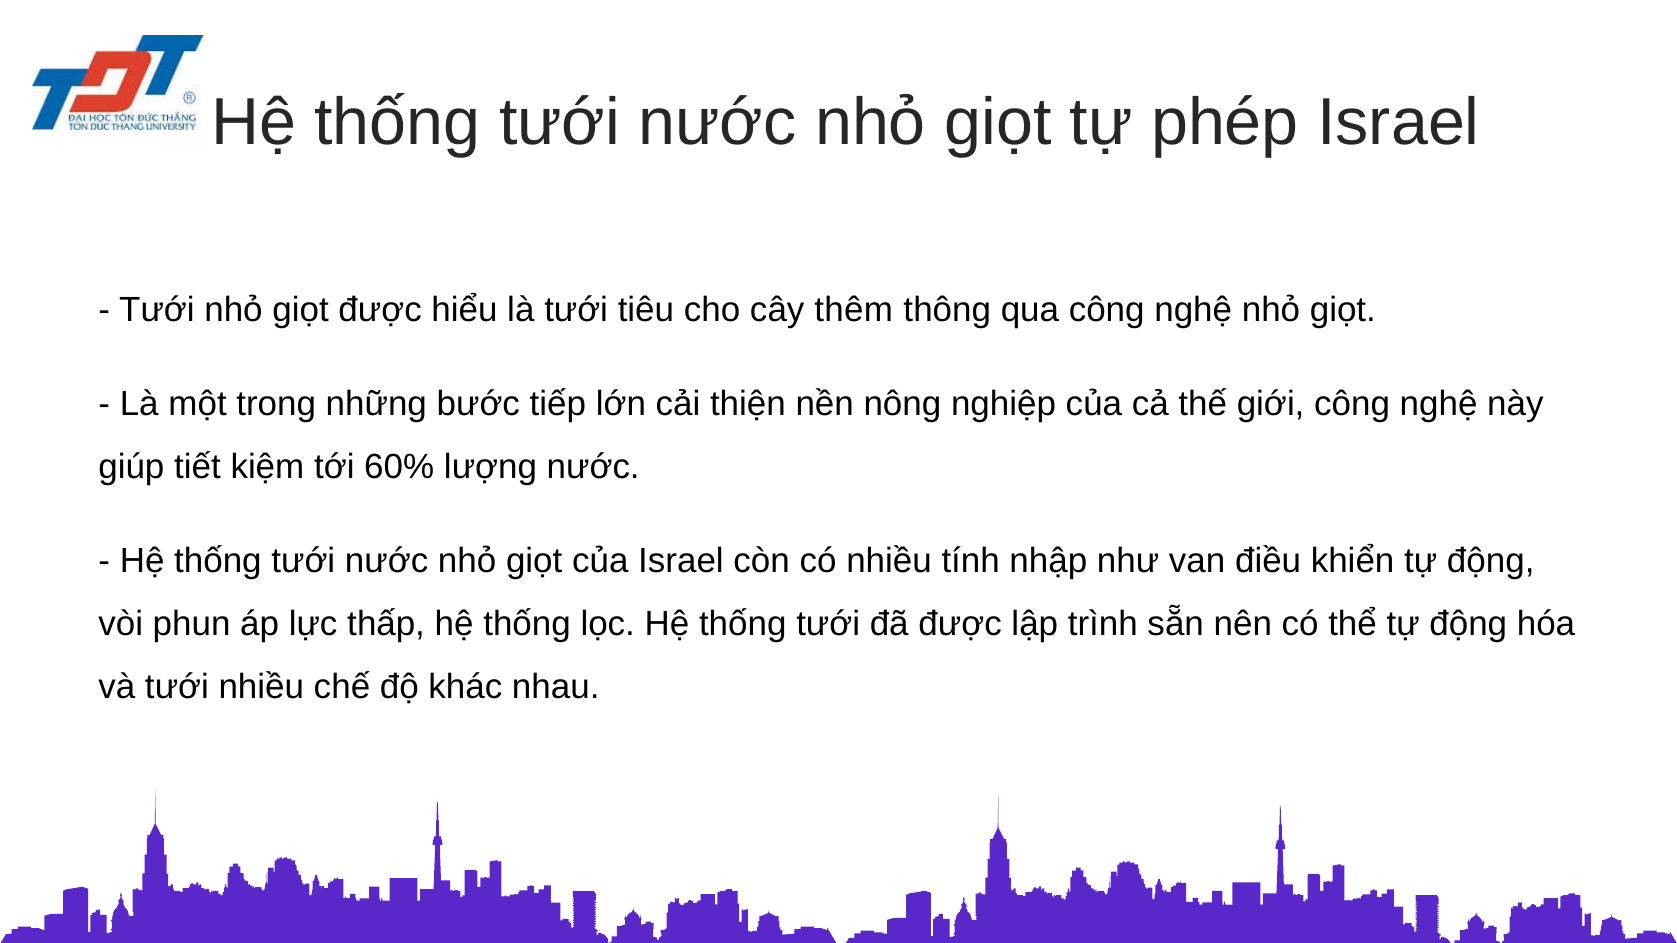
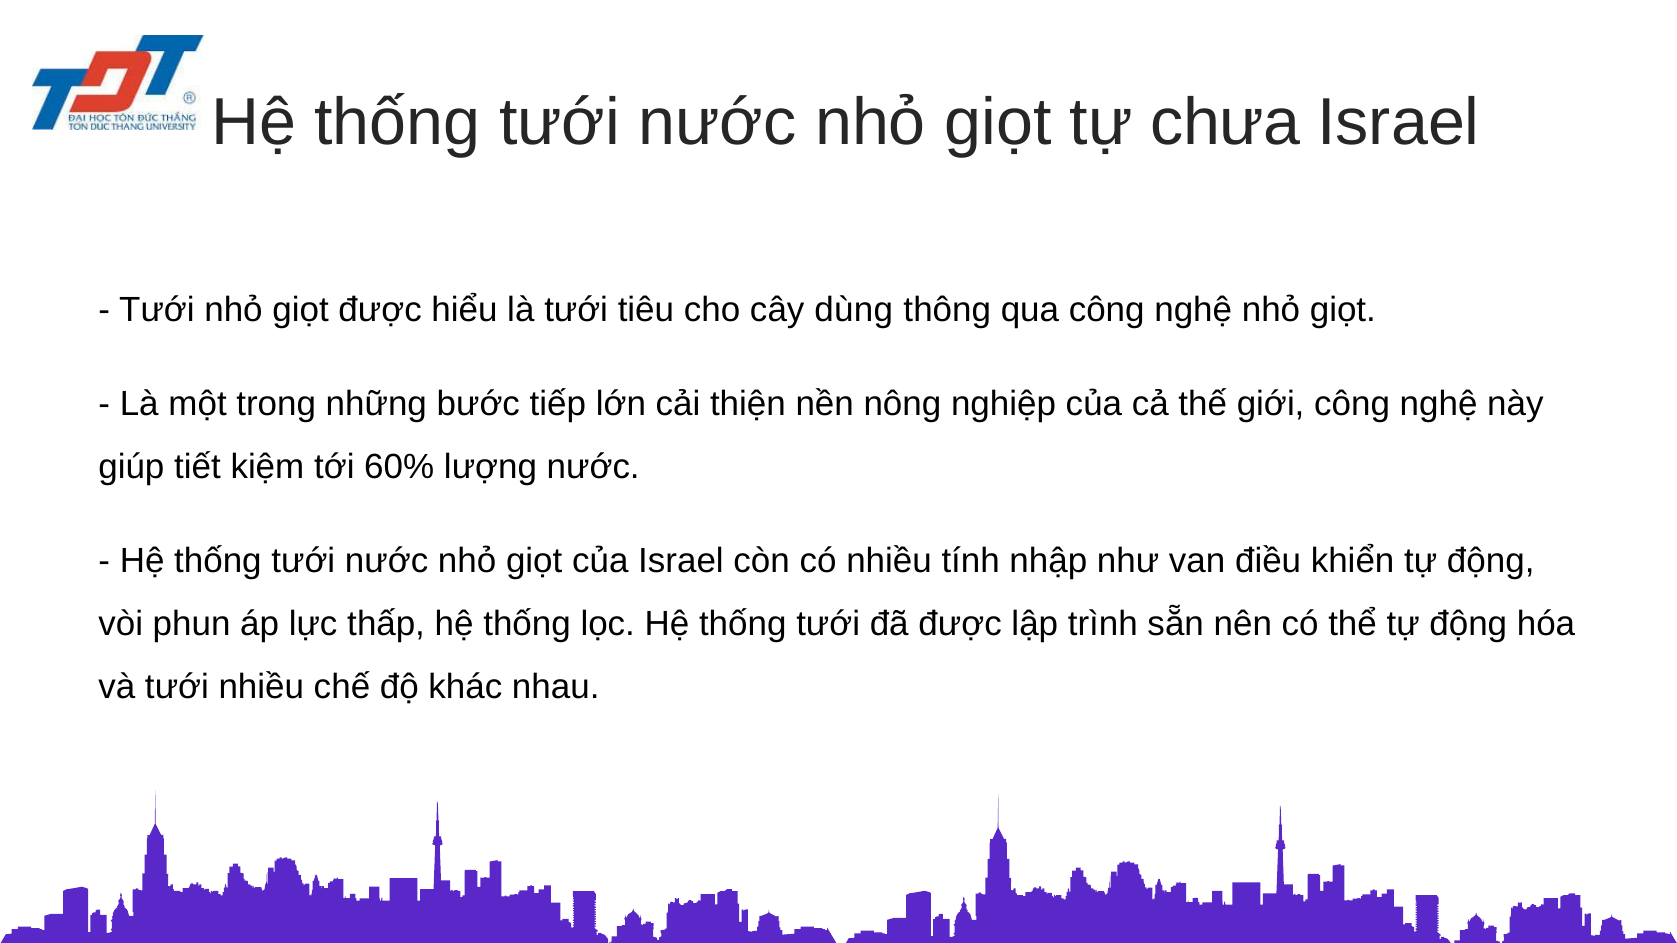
phép: phép -> chưa
thêm: thêm -> dùng
